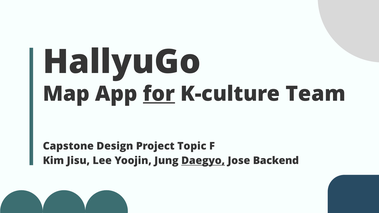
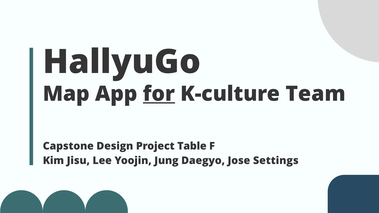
Topic: Topic -> Table
Daegyo underline: present -> none
Backend: Backend -> Settings
